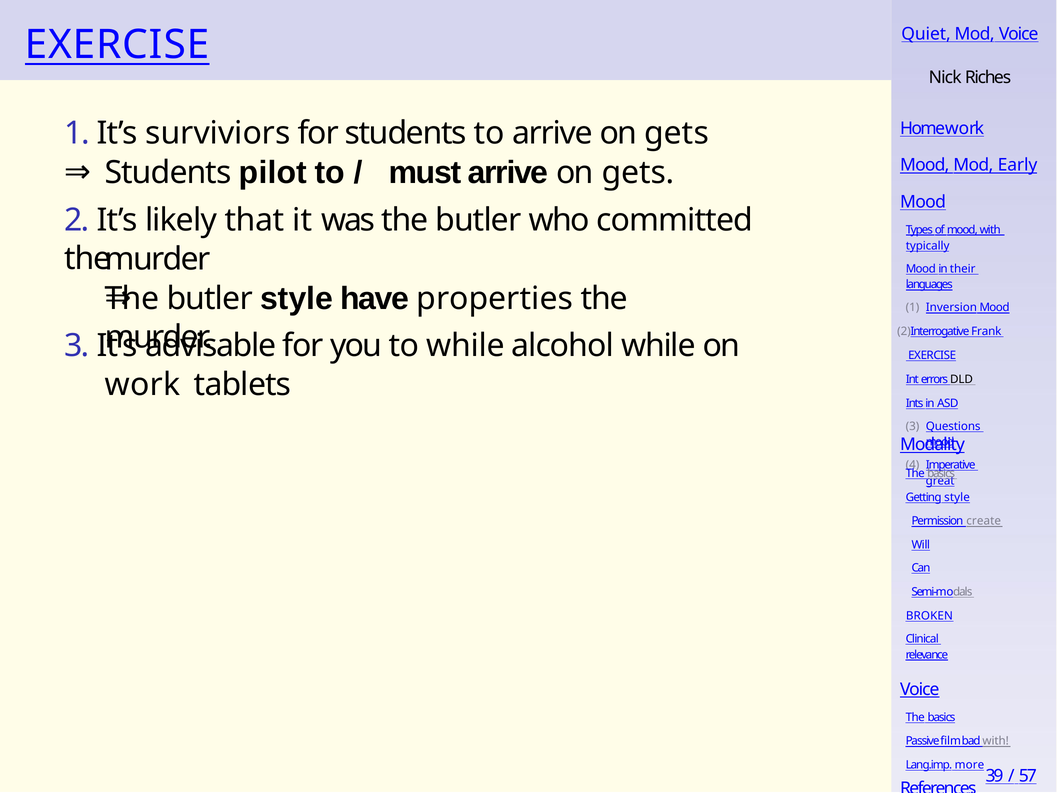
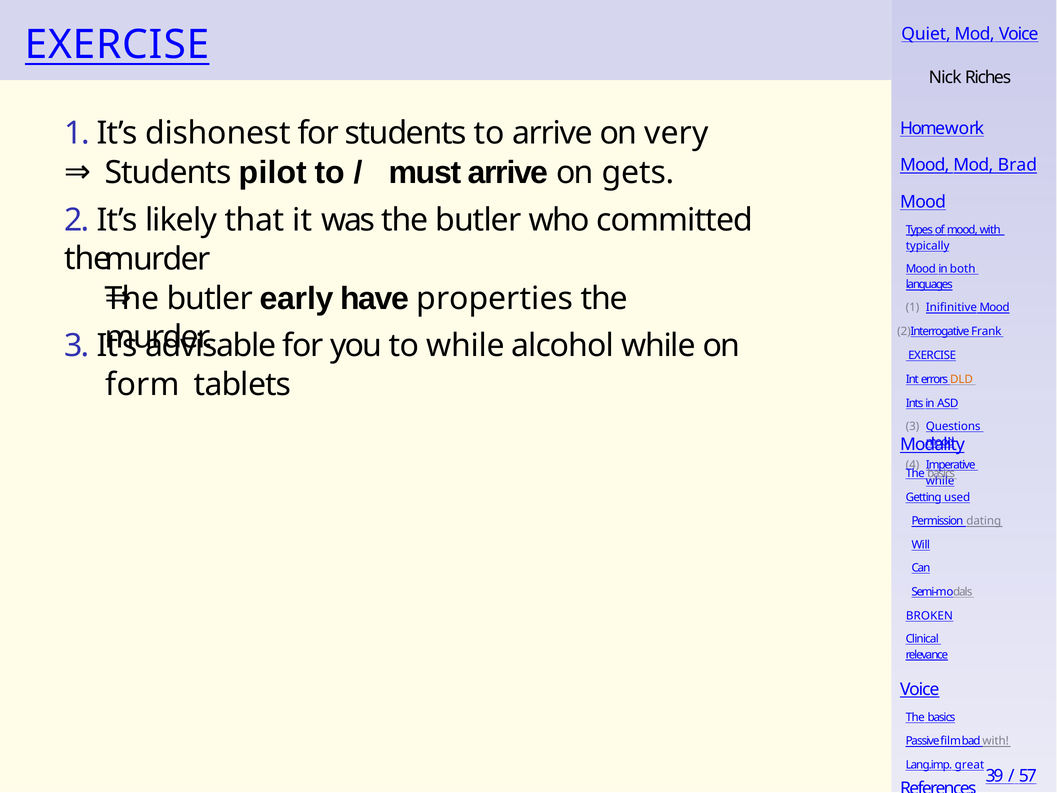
surviviors: surviviors -> dishonest
to arrive on gets: gets -> very
Early: Early -> Brad
their: their -> both
butler style: style -> early
Inversion: Inversion -> Inifinitive
work: work -> form
DLD colour: black -> orange
great at (940, 481): great -> while
Getting style: style -> used
create: create -> dating
more: more -> great
